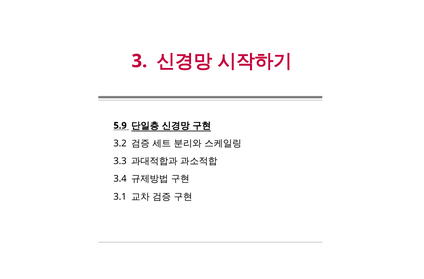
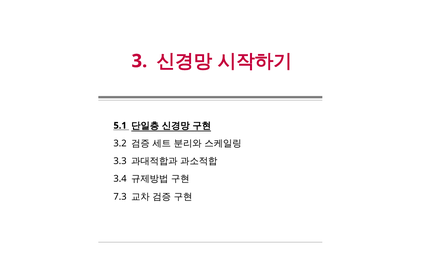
5.9: 5.9 -> 5.1
3.1: 3.1 -> 7.3
